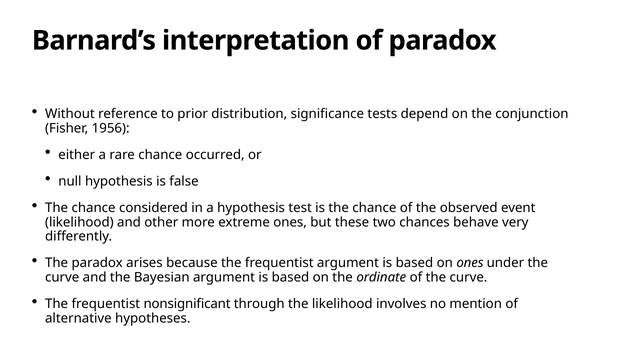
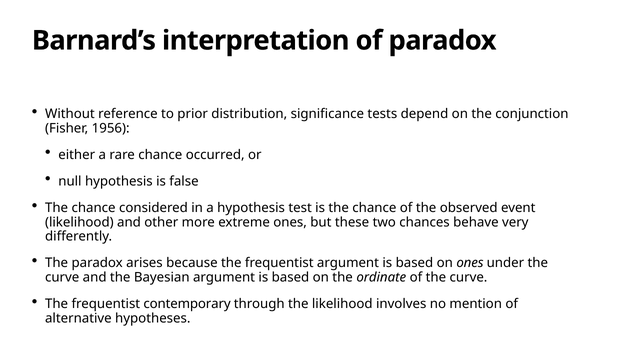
nonsignificant: nonsignificant -> contemporary
